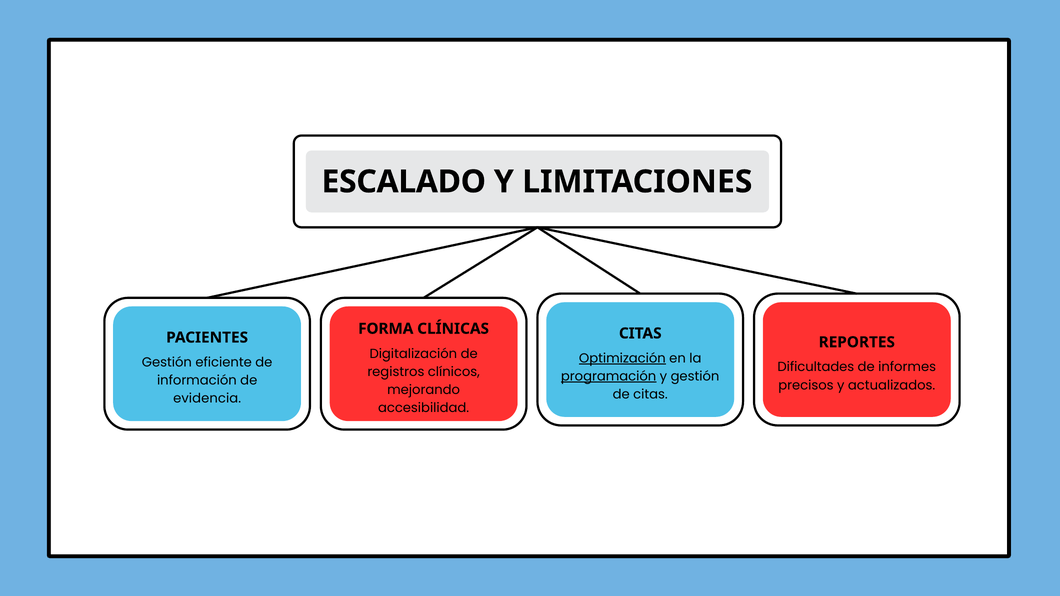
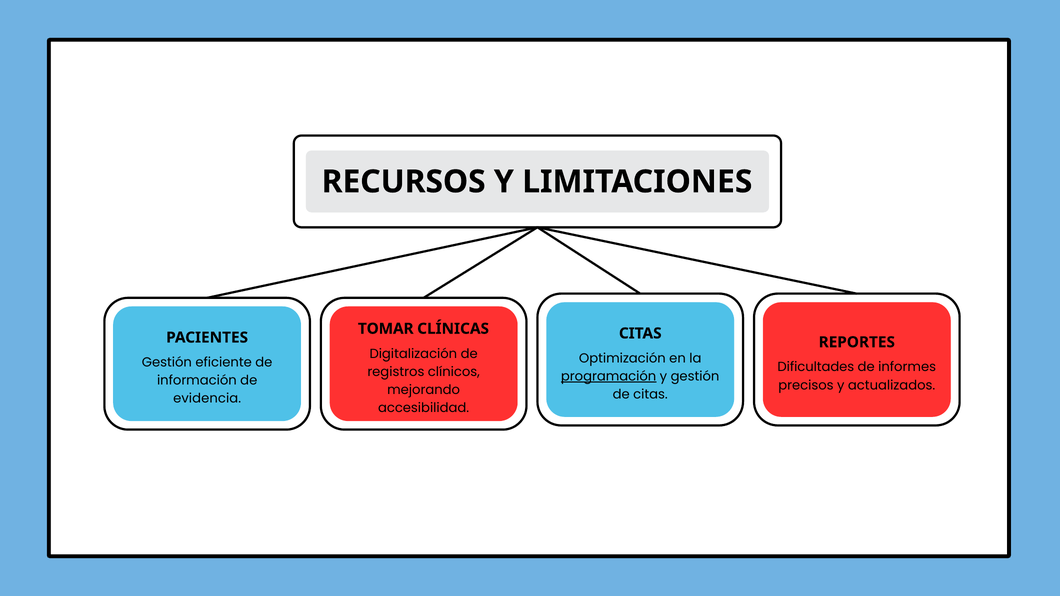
ESCALADO: ESCALADO -> RECURSOS
FORMA: FORMA -> TOMAR
Optimización underline: present -> none
